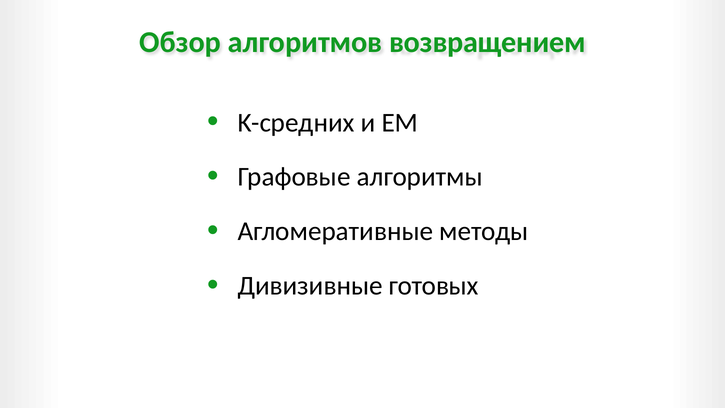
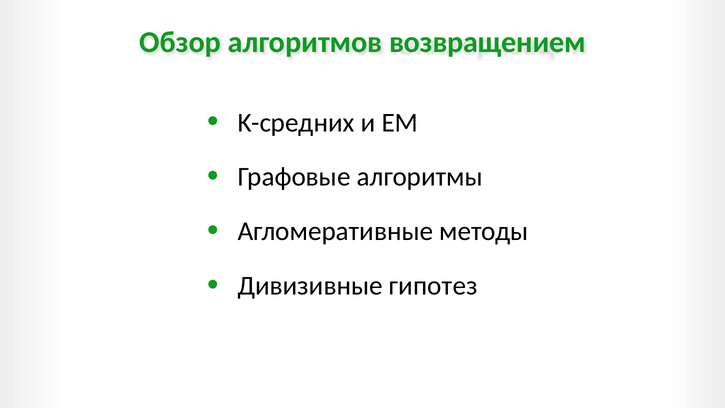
готовых: готовых -> гипотез
